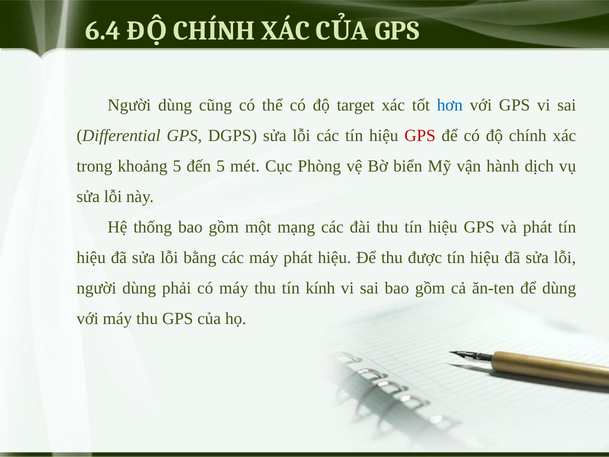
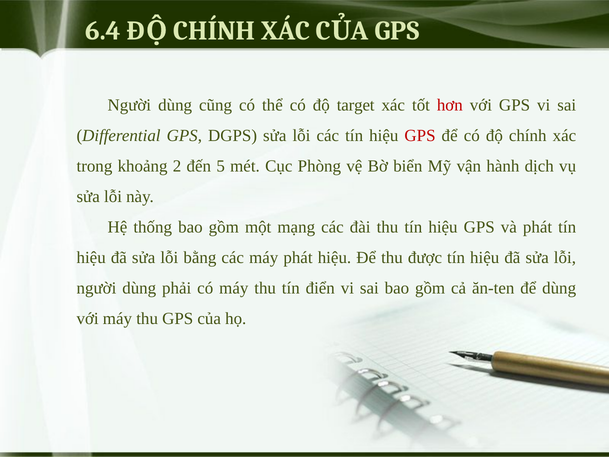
hơn colour: blue -> red
khoảng 5: 5 -> 2
kính: kính -> điển
